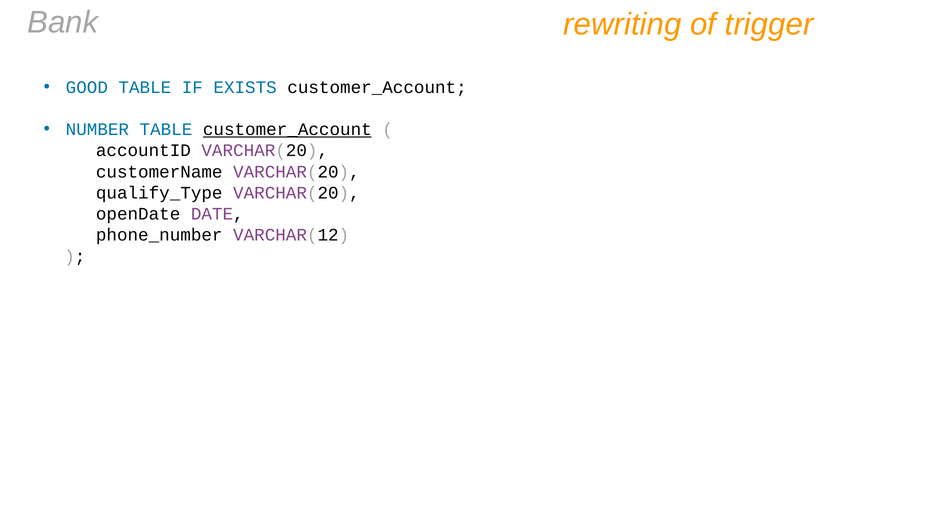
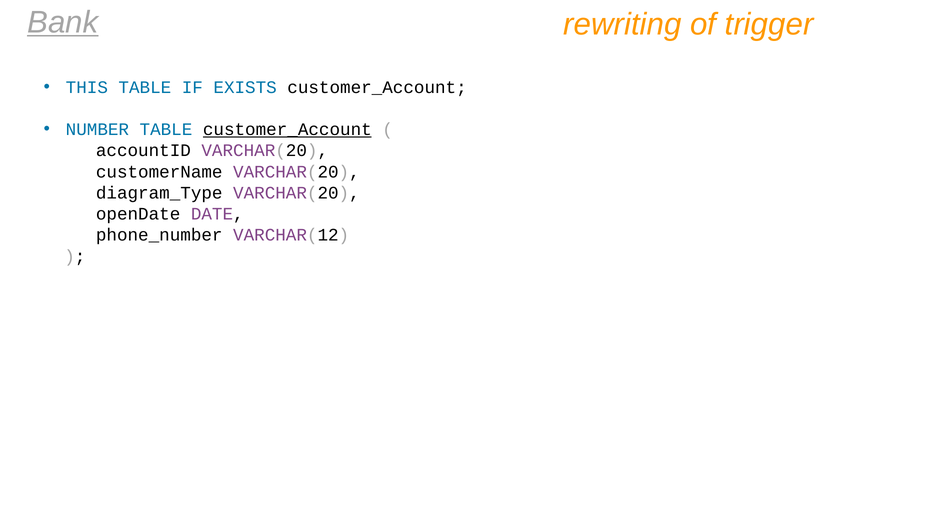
Bank underline: none -> present
GOOD: GOOD -> THIS
qualify_Type: qualify_Type -> diagram_Type
